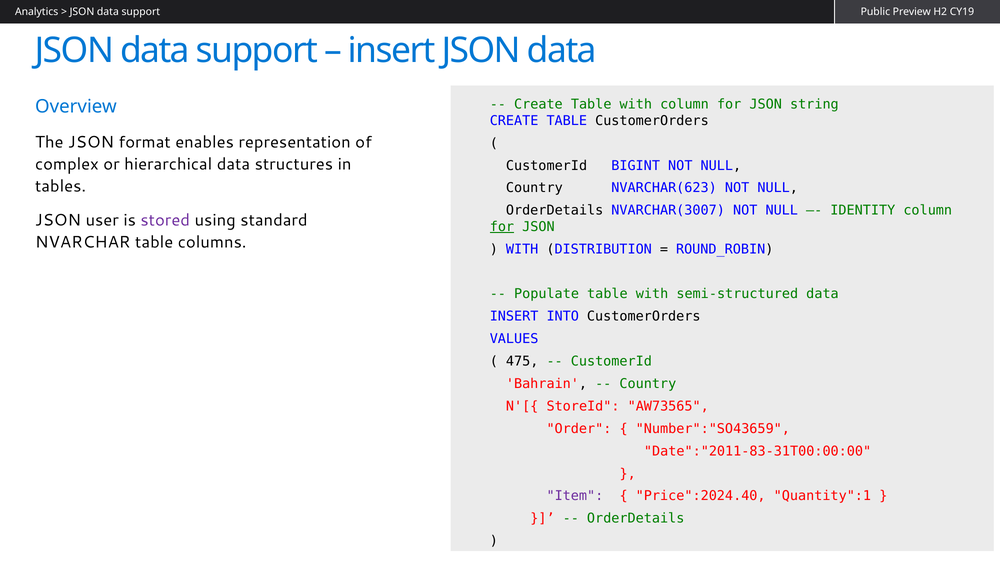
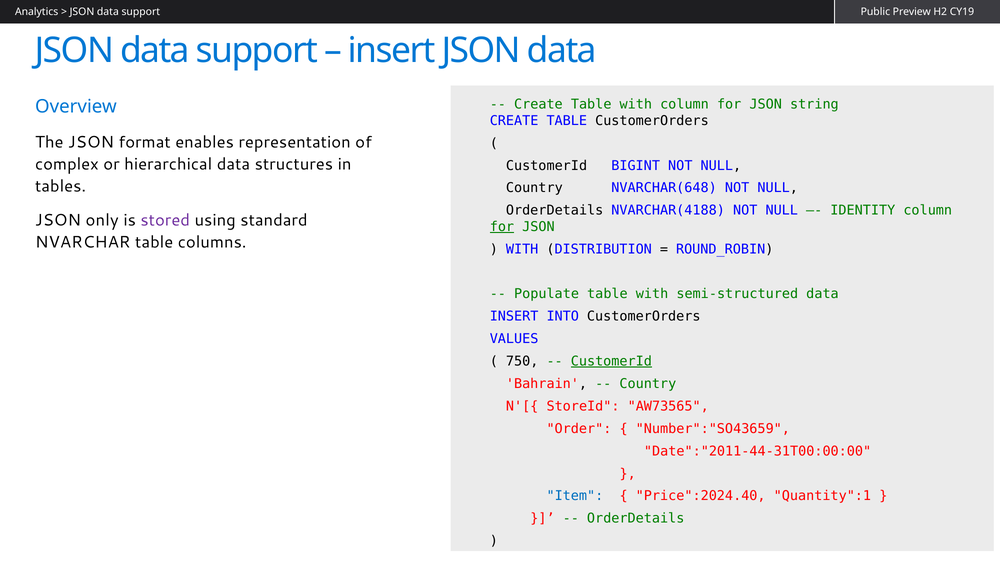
NVARCHAR(623: NVARCHAR(623 -> NVARCHAR(648
NVARCHAR(3007: NVARCHAR(3007 -> NVARCHAR(4188
user: user -> only
475: 475 -> 750
CustomerId at (611, 362) underline: none -> present
Date":"2011-83-31T00:00:00: Date":"2011-83-31T00:00:00 -> Date":"2011-44-31T00:00:00
Item colour: purple -> blue
